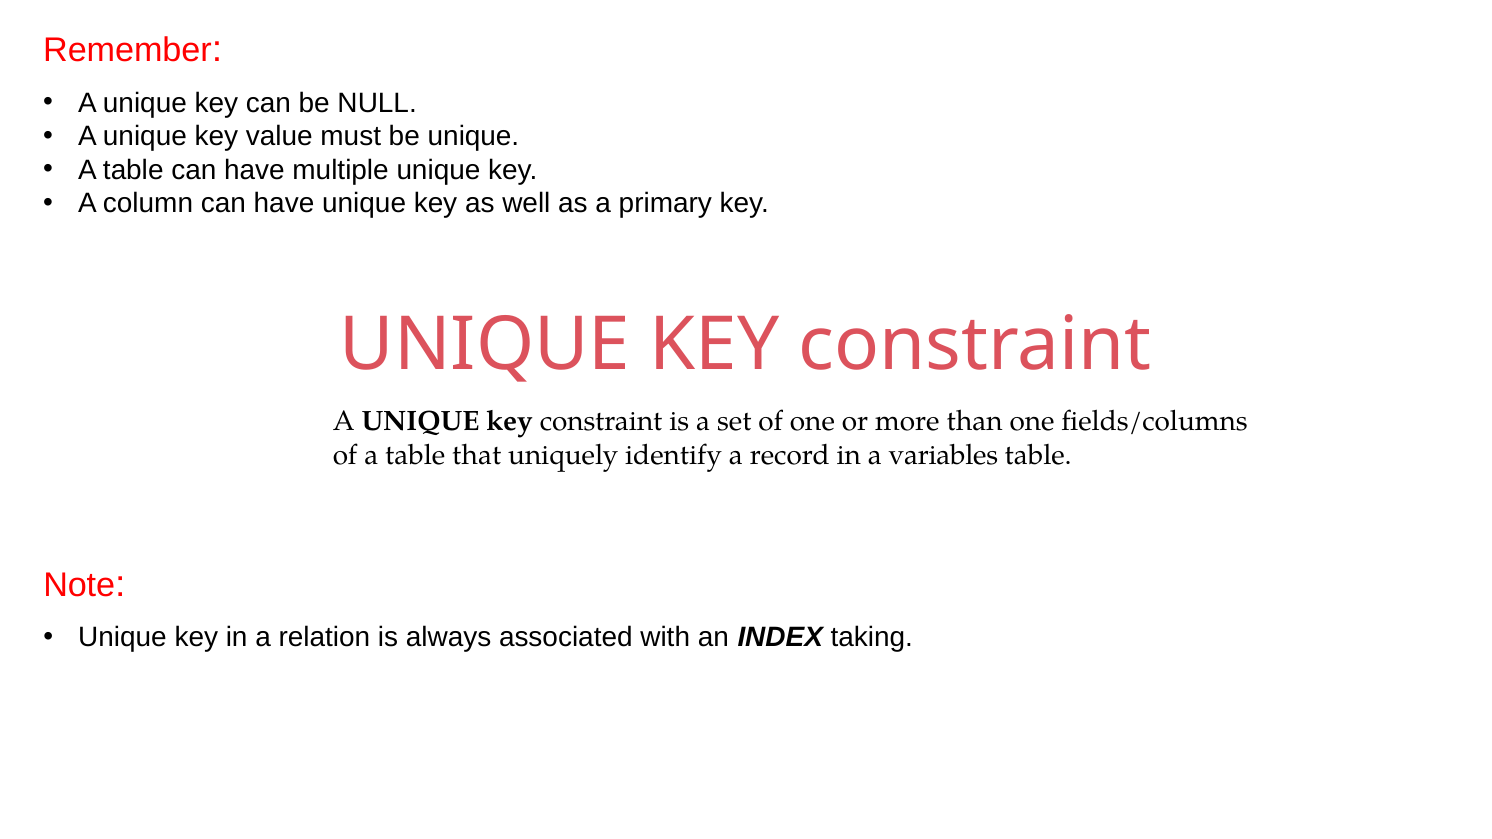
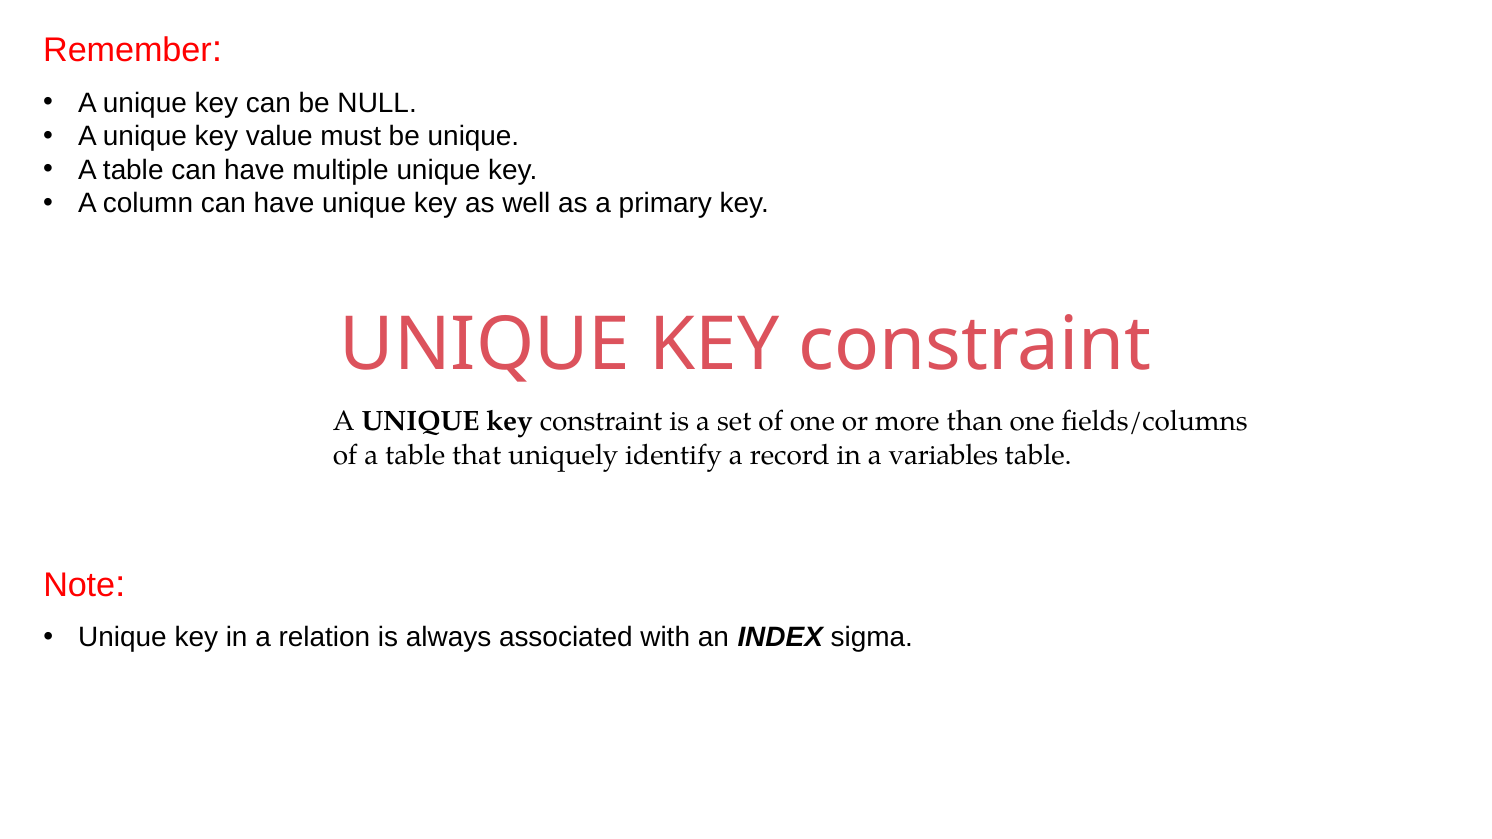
taking: taking -> sigma
